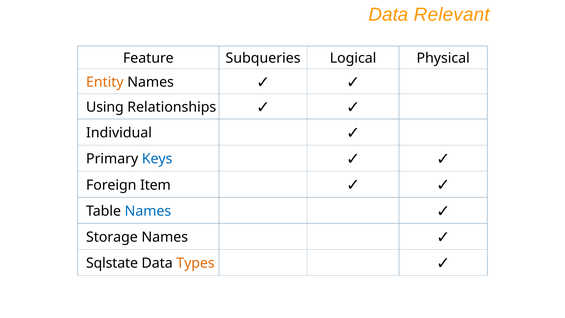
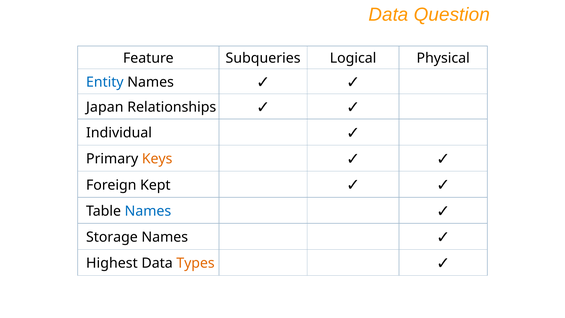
Relevant: Relevant -> Question
Entity colour: orange -> blue
Using: Using -> Japan
Keys colour: blue -> orange
Item: Item -> Kept
Sqlstate: Sqlstate -> Highest
